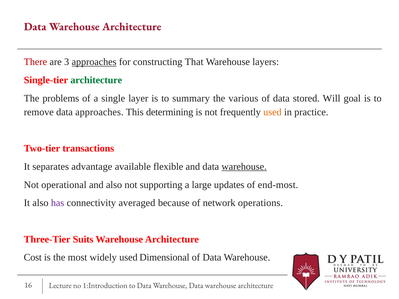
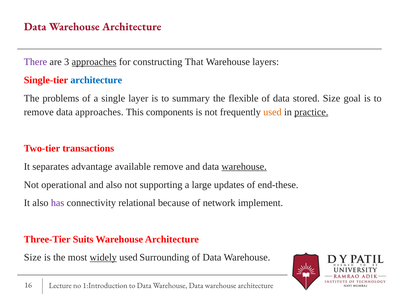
There colour: red -> purple
architecture at (96, 80) colour: green -> blue
various: various -> flexible
stored Will: Will -> Size
determining: determining -> components
practice underline: none -> present
available flexible: flexible -> remove
end-most: end-most -> end-these
averaged: averaged -> relational
operations: operations -> implement
Cost at (33, 258): Cost -> Size
widely underline: none -> present
Dimensional: Dimensional -> Surrounding
